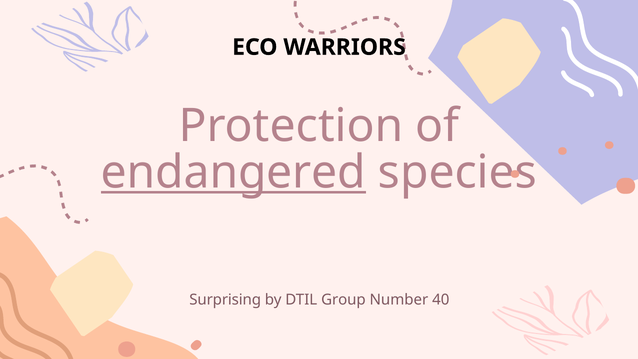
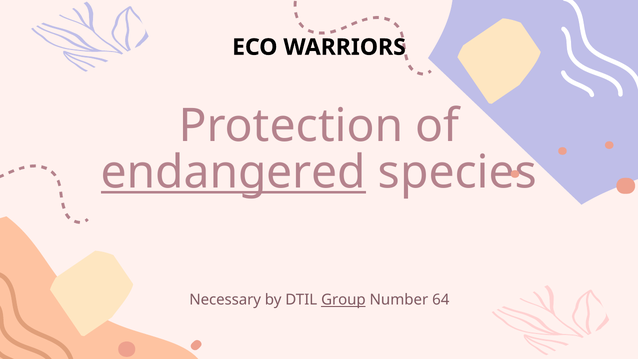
Surprising: Surprising -> Necessary
Group underline: none -> present
40: 40 -> 64
